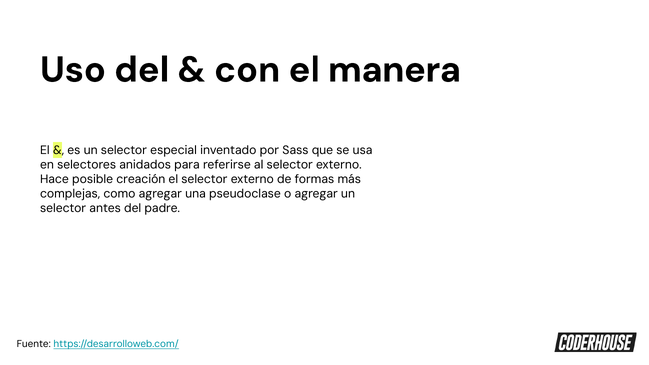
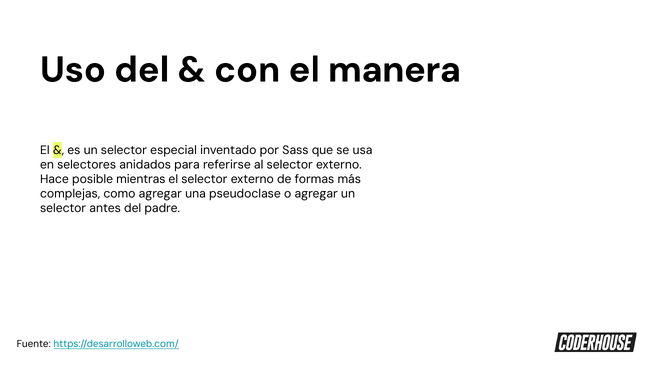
creación: creación -> mientras
